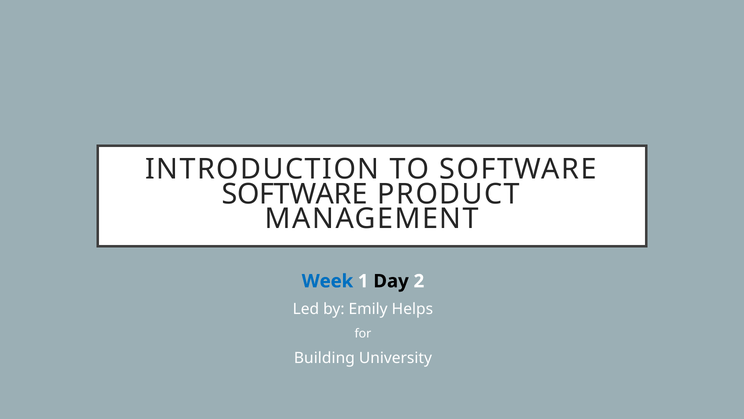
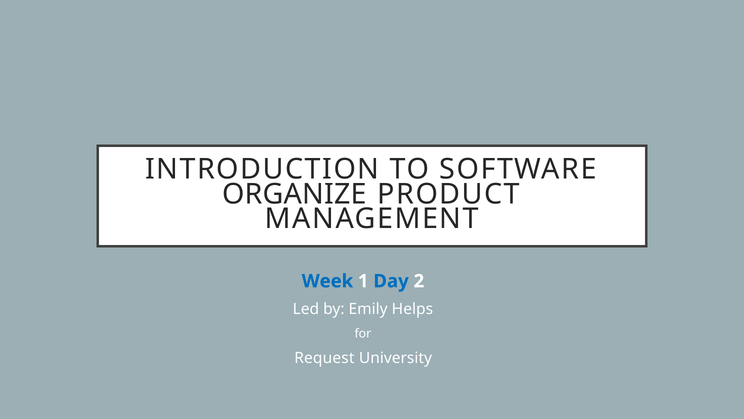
SOFTWARE at (295, 194): SOFTWARE -> ORGANIZE
Day colour: black -> blue
Building: Building -> Request
